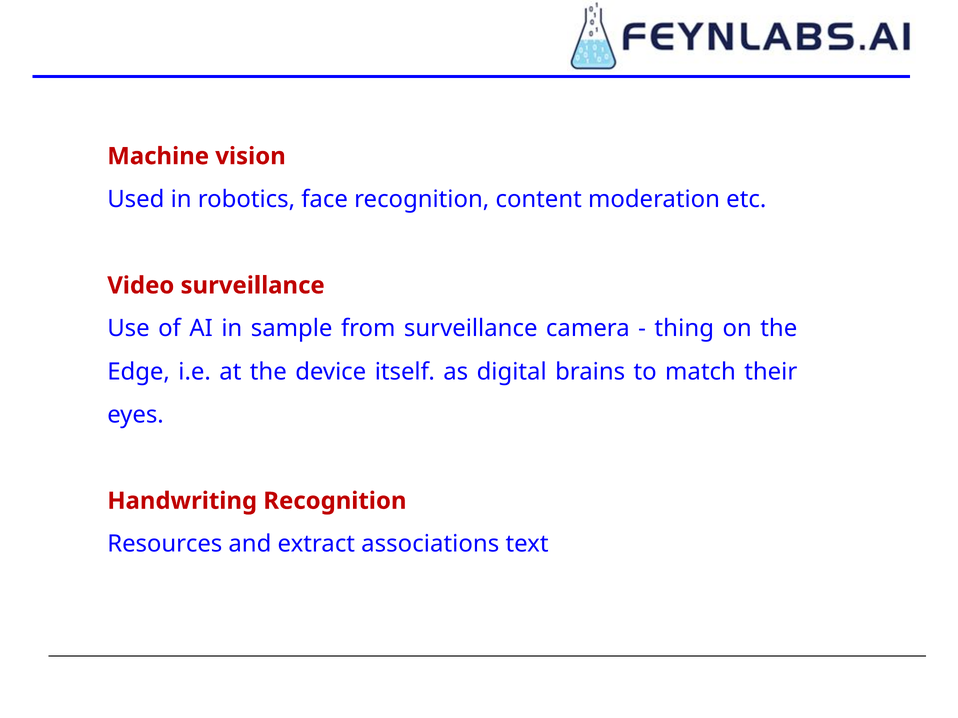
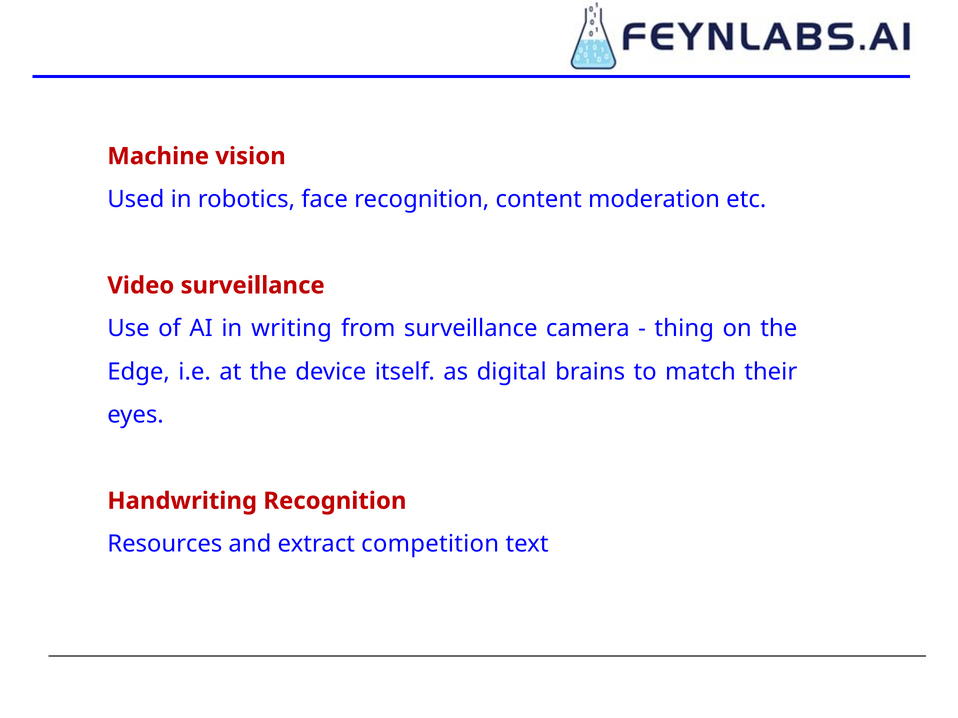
sample: sample -> writing
associations: associations -> competition
